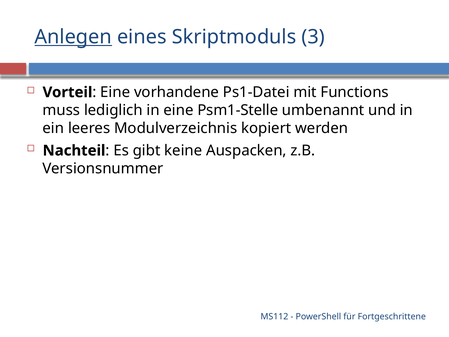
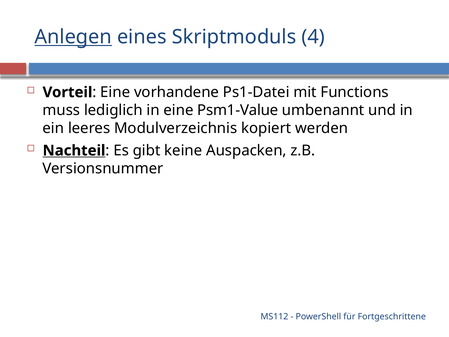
3: 3 -> 4
Psm1-Stelle: Psm1-Stelle -> Psm1-Value
Nachteil underline: none -> present
